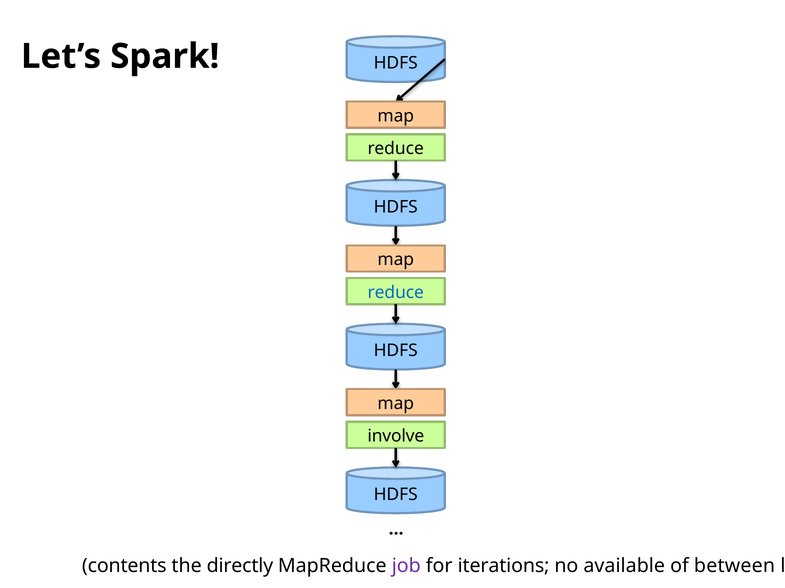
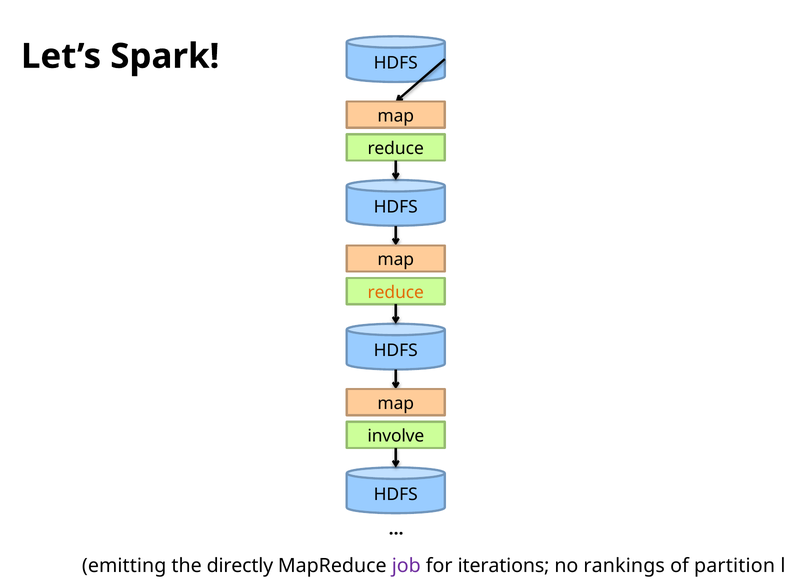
reduce at (396, 293) colour: blue -> orange
contents: contents -> emitting
available: available -> rankings
between: between -> partition
